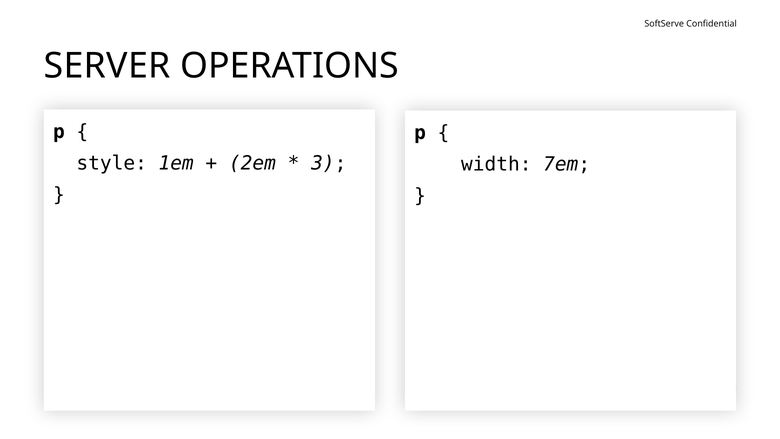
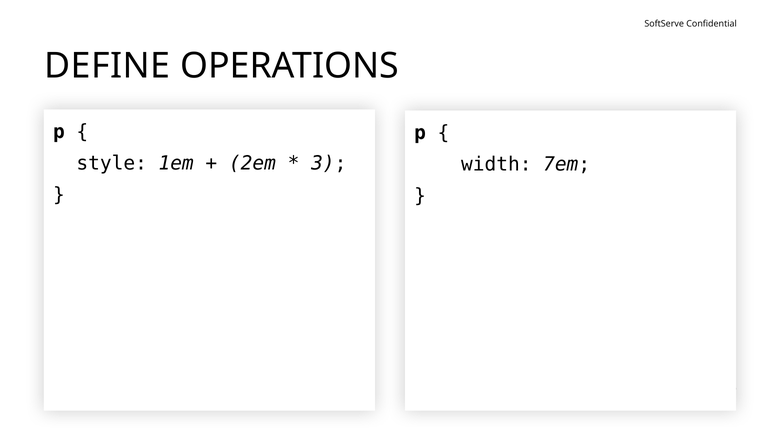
SERVER: SERVER -> DEFINE
